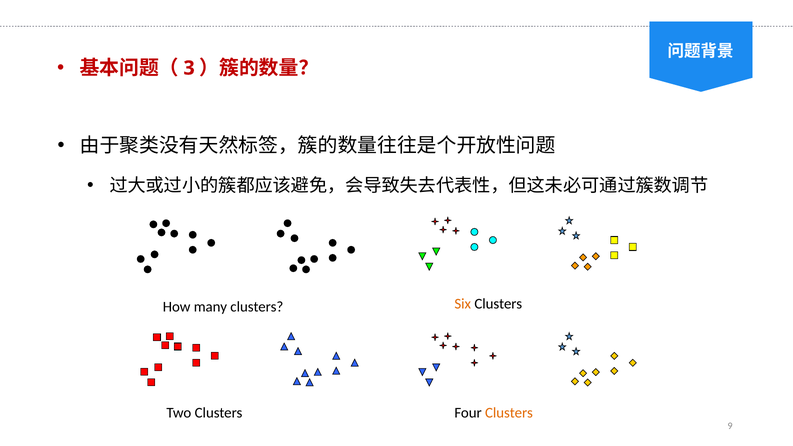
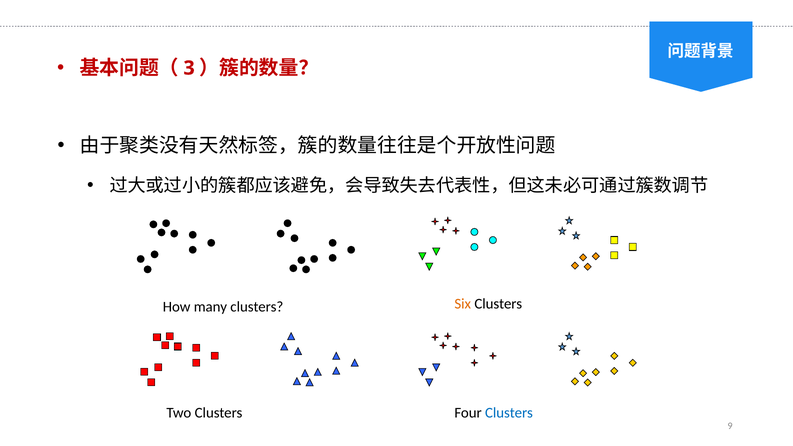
Clusters at (509, 413) colour: orange -> blue
